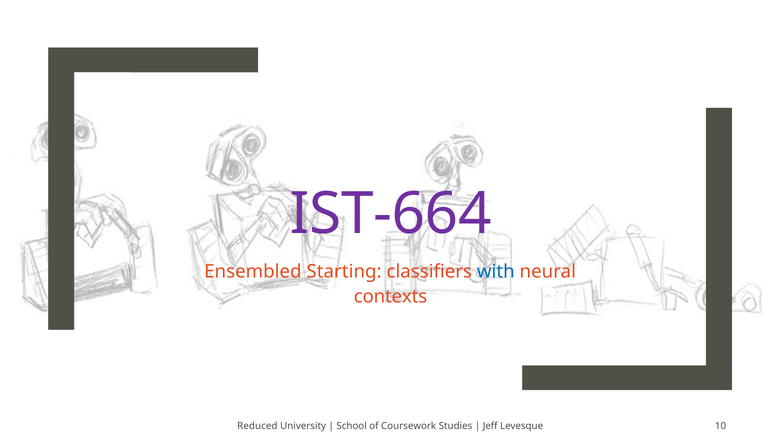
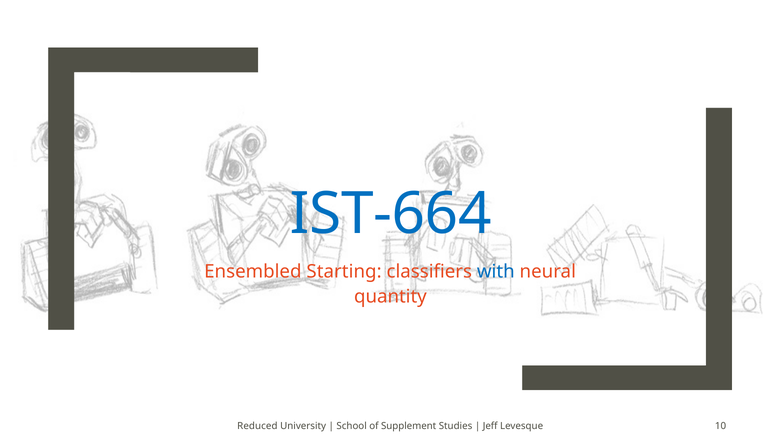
IST-664 colour: purple -> blue
contexts: contexts -> quantity
Coursework: Coursework -> Supplement
